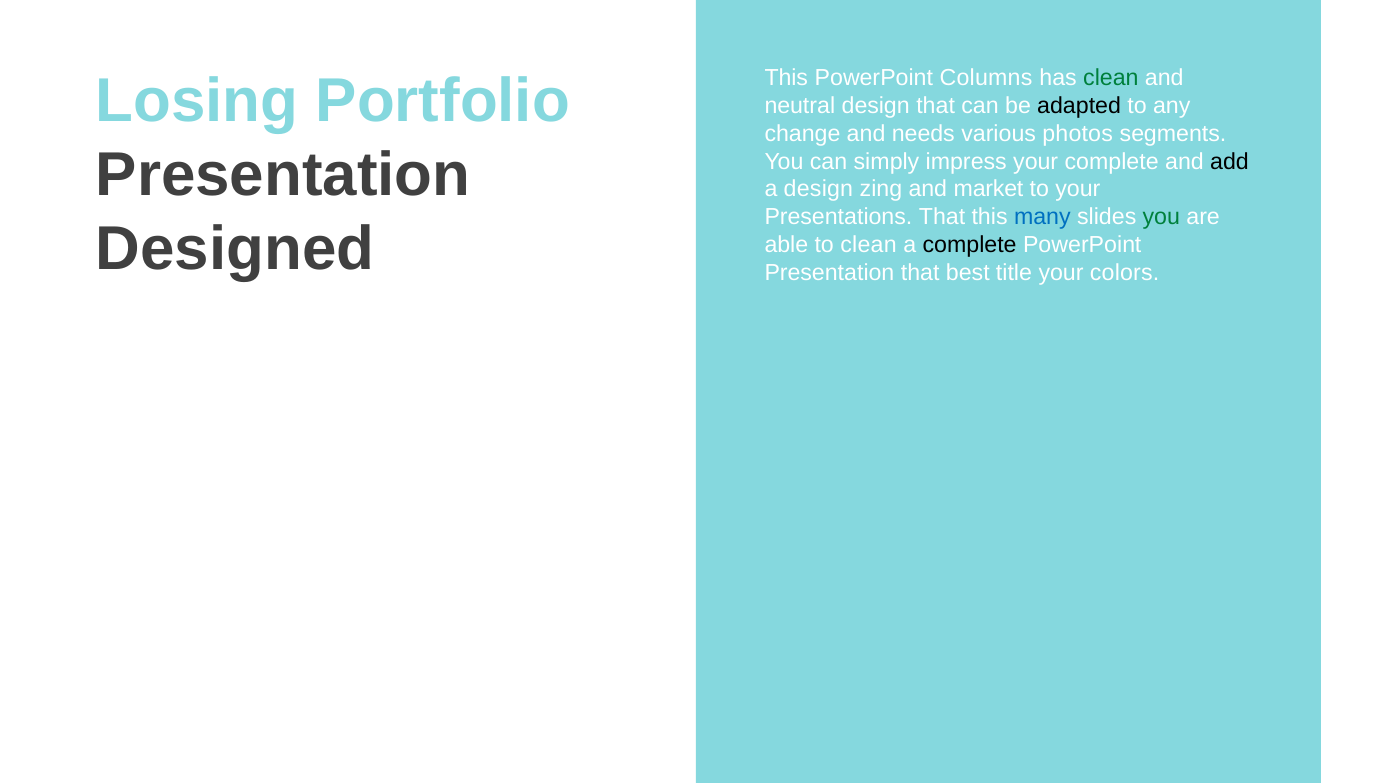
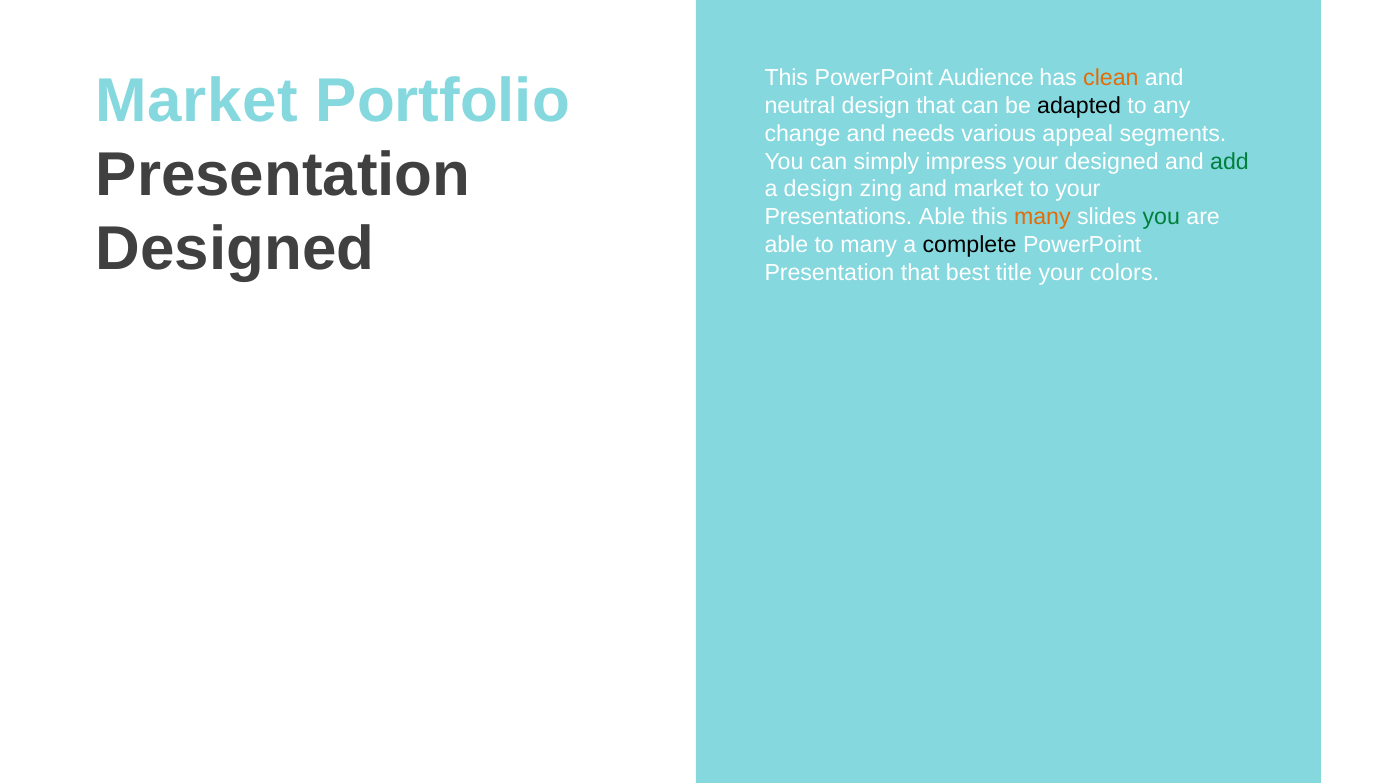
Columns: Columns -> Audience
clean at (1111, 78) colour: green -> orange
Losing at (197, 101): Losing -> Market
photos: photos -> appeal
your complete: complete -> designed
add colour: black -> green
Presentations That: That -> Able
many at (1042, 217) colour: blue -> orange
to clean: clean -> many
